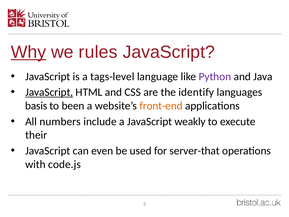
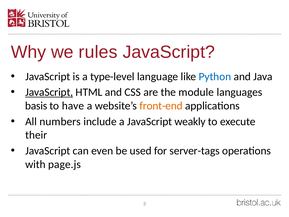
Why underline: present -> none
tags-level: tags-level -> type-level
Python colour: purple -> blue
identify: identify -> module
been: been -> have
server-that: server-that -> server-tags
code.js: code.js -> page.js
